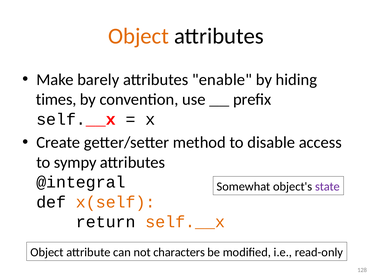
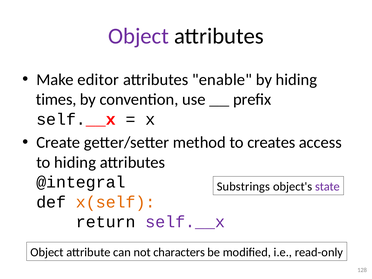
Object at (138, 36) colour: orange -> purple
barely: barely -> editor
disable: disable -> creates
to sympy: sympy -> hiding
Somewhat: Somewhat -> Substrings
self.__x at (185, 222) colour: orange -> purple
